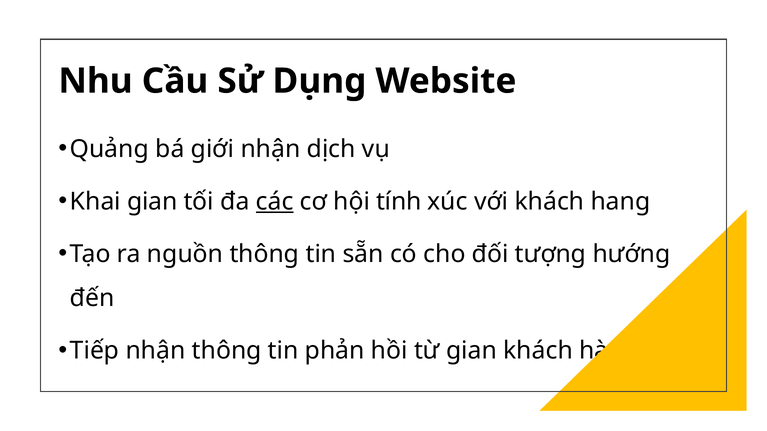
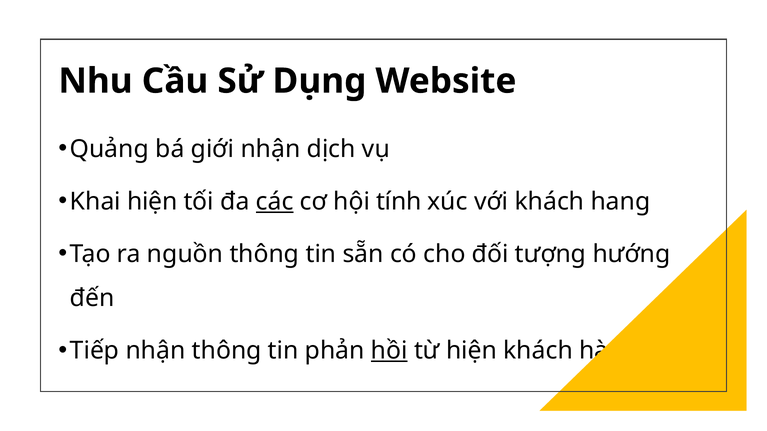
Khai gian: gian -> hiện
hồi underline: none -> present
từ gian: gian -> hiện
